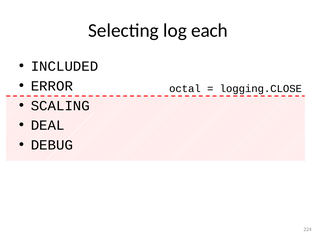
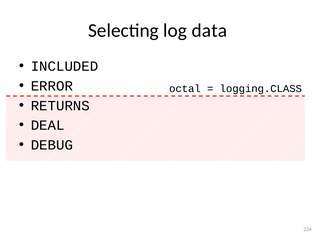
each: each -> data
logging.CLOSE: logging.CLOSE -> logging.CLASS
SCALING: SCALING -> RETURNS
